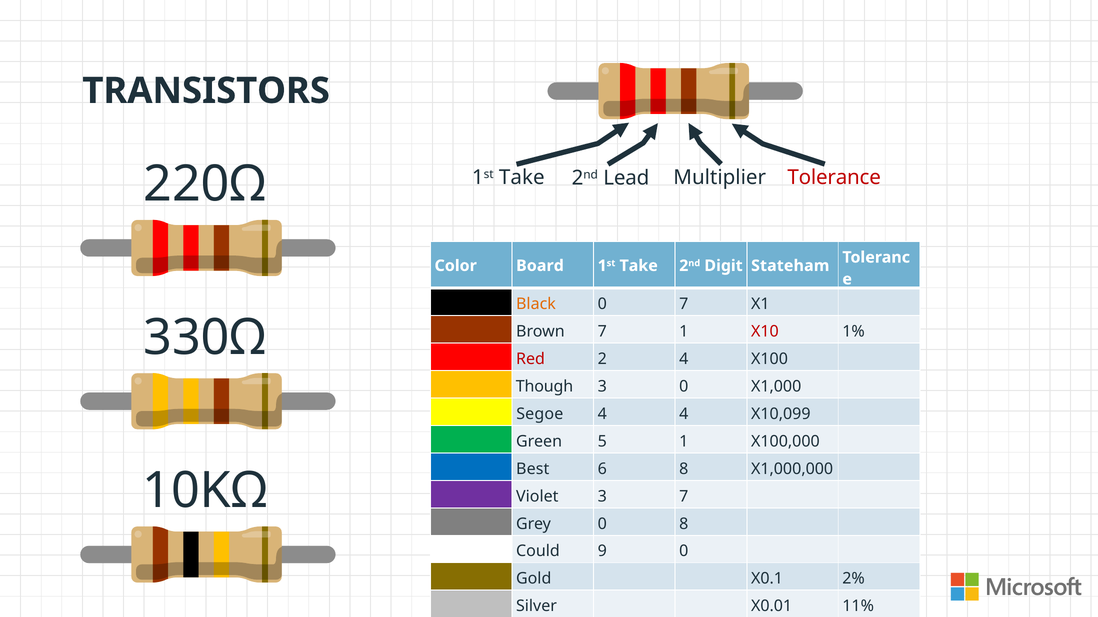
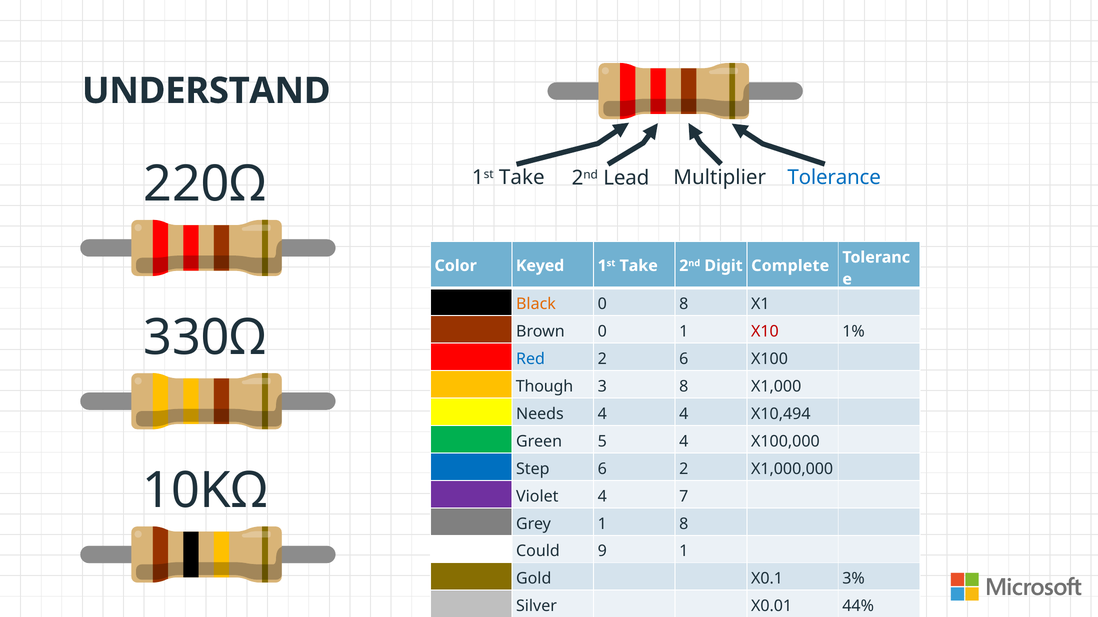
TRANSISTORS: TRANSISTORS -> UNDERSTAND
Tolerance colour: red -> blue
Board: Board -> Keyed
Stateham: Stateham -> Complete
0 7: 7 -> 8
Brown 7: 7 -> 0
Red colour: red -> blue
2 4: 4 -> 6
3 0: 0 -> 8
Segoe: Segoe -> Needs
X10,099: X10,099 -> X10,494
5 1: 1 -> 4
Best: Best -> Step
6 8: 8 -> 2
Violet 3: 3 -> 4
Grey 0: 0 -> 1
9 0: 0 -> 1
2%: 2% -> 3%
11%: 11% -> 44%
